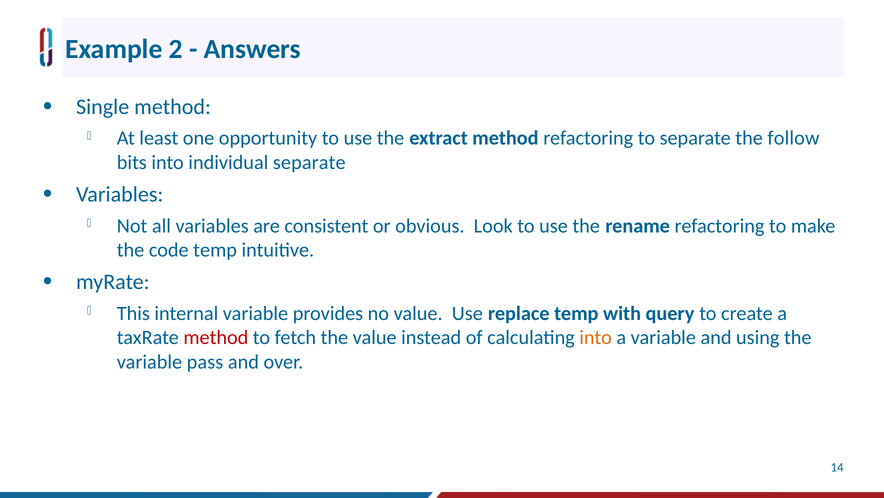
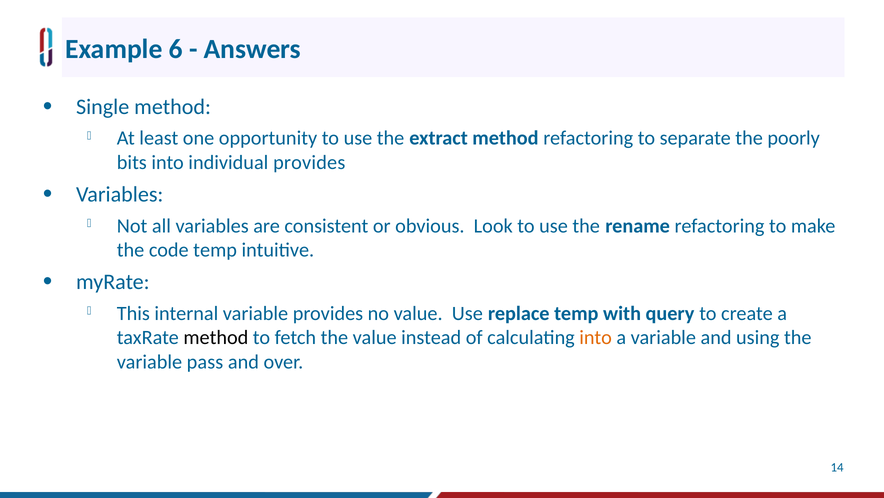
2: 2 -> 6
follow: follow -> poorly
individual separate: separate -> provides
method at (216, 337) colour: red -> black
